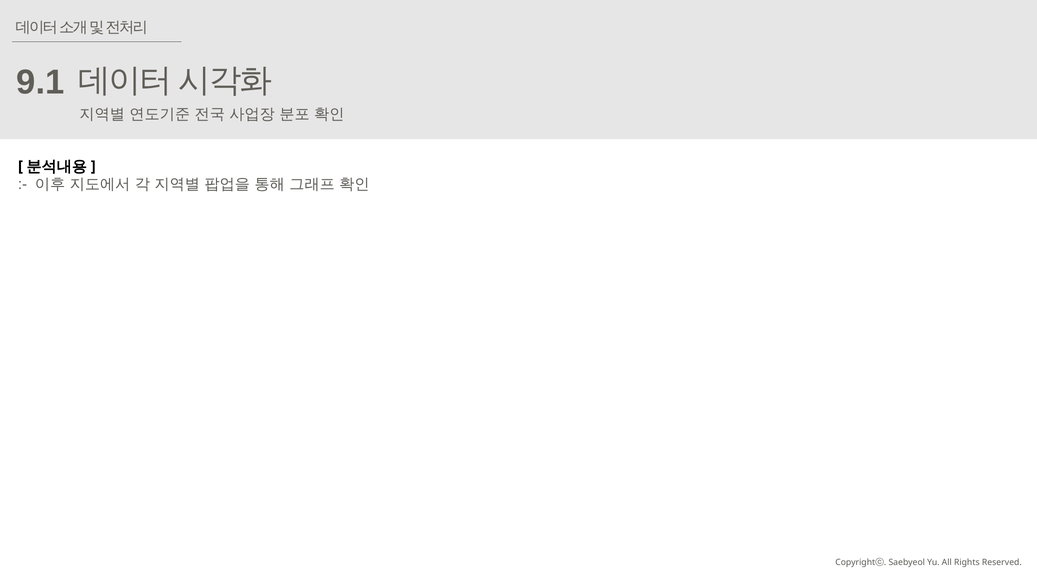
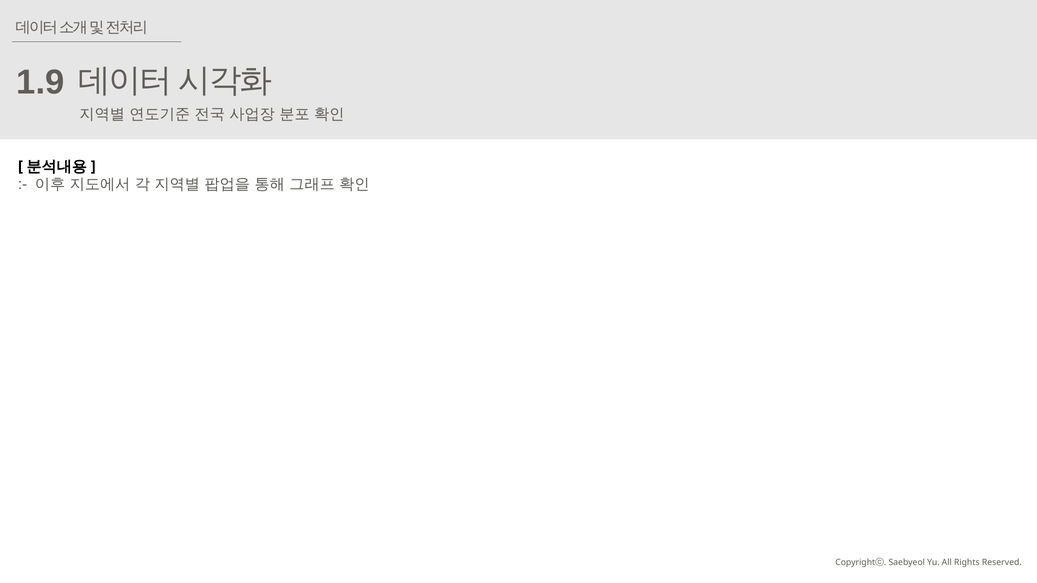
9.1: 9.1 -> 1.9
